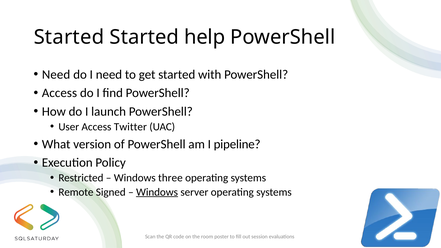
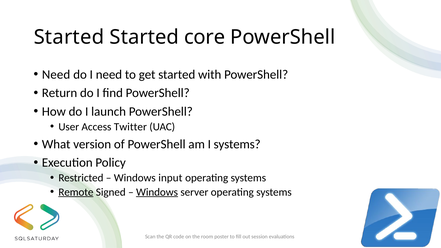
help: help -> core
Access at (59, 93): Access -> Return
I pipeline: pipeline -> systems
three: three -> input
Remote underline: none -> present
